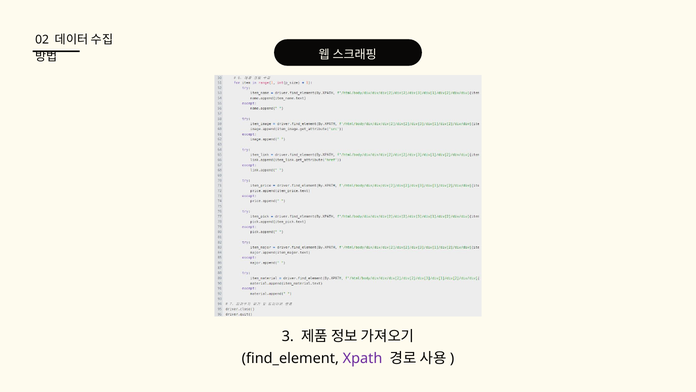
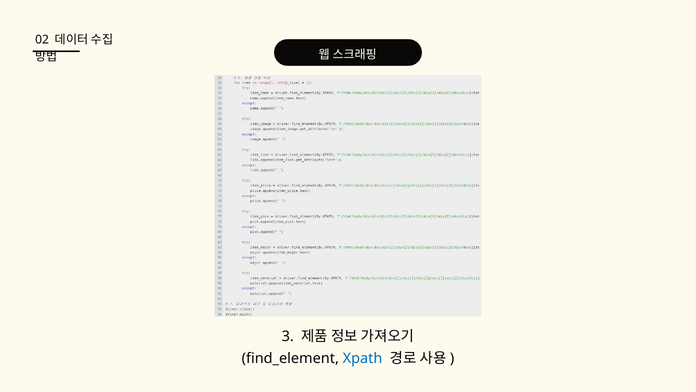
Xpath colour: purple -> blue
